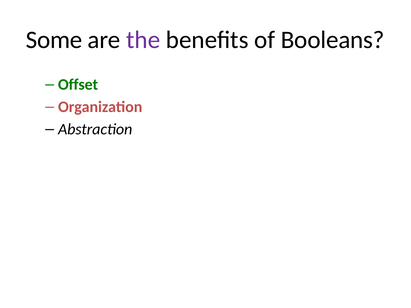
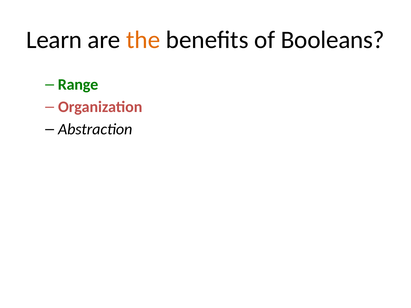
Some: Some -> Learn
the colour: purple -> orange
Offset: Offset -> Range
